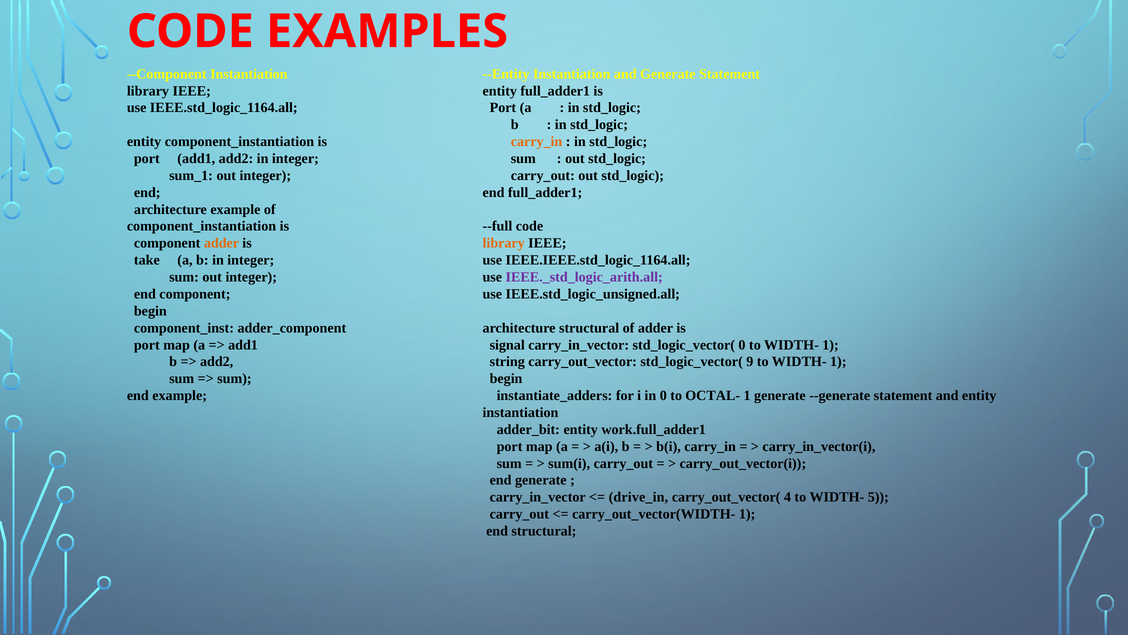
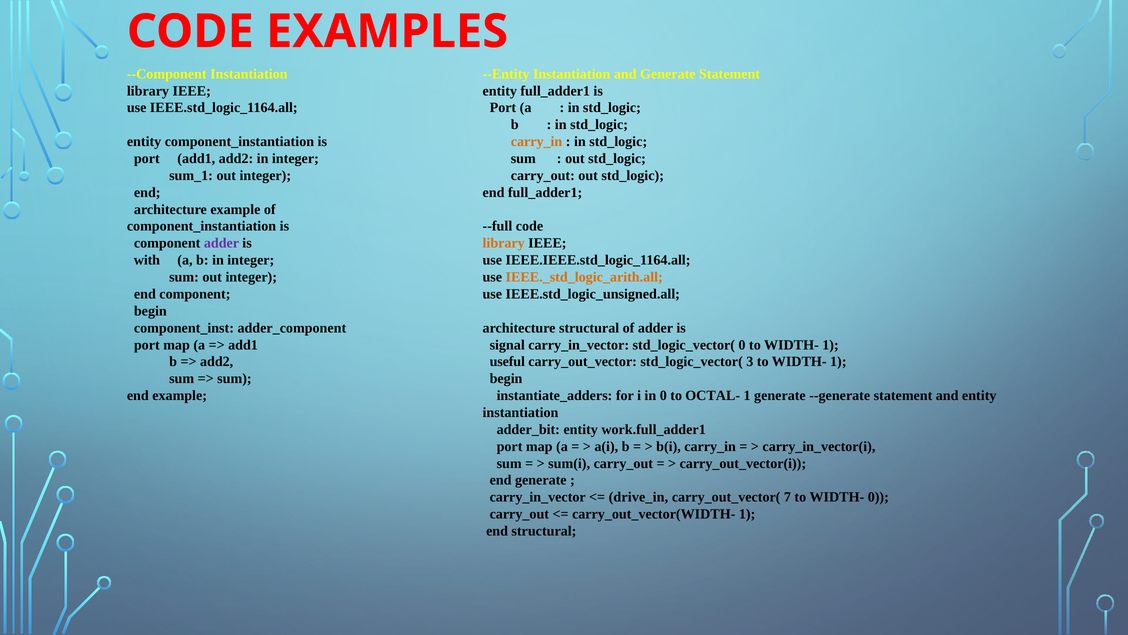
adder at (221, 243) colour: orange -> purple
take: take -> with
IEEE._std_logic_arith.all colour: purple -> orange
string: string -> useful
9: 9 -> 3
4: 4 -> 7
WIDTH- 5: 5 -> 0
